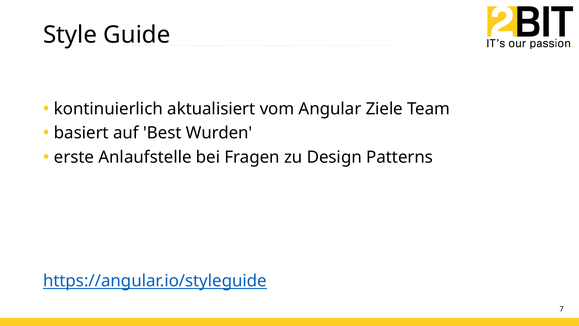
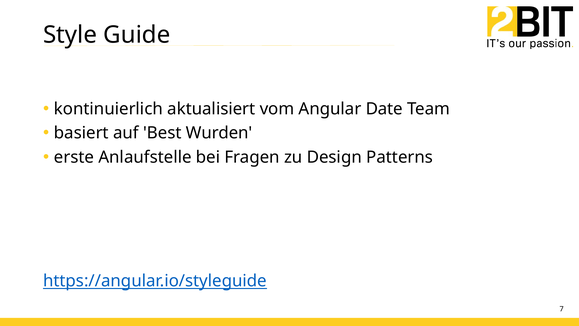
Ziele: Ziele -> Date
